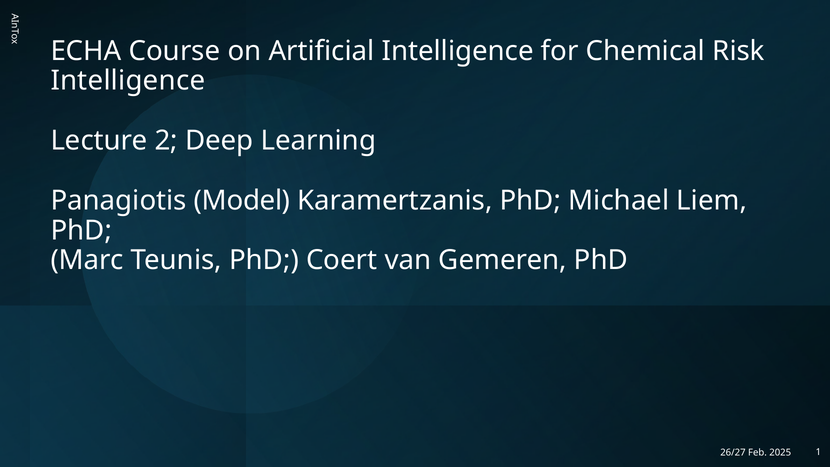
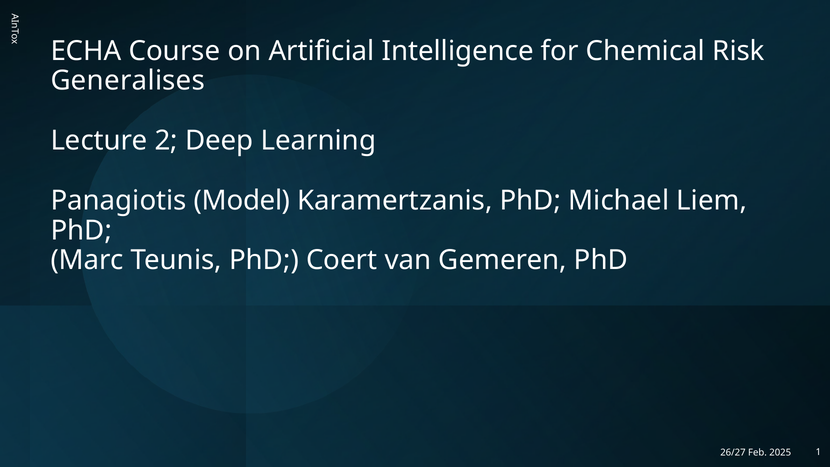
Intelligence at (128, 81): Intelligence -> Generalises
